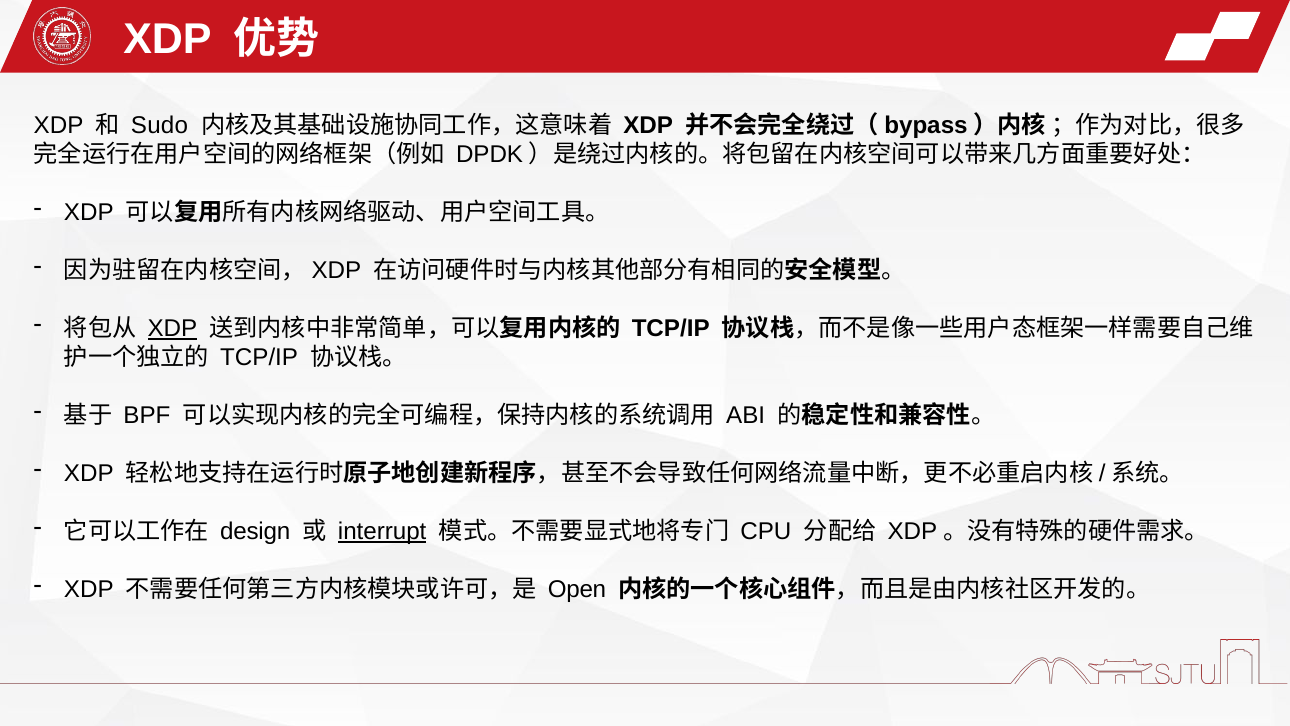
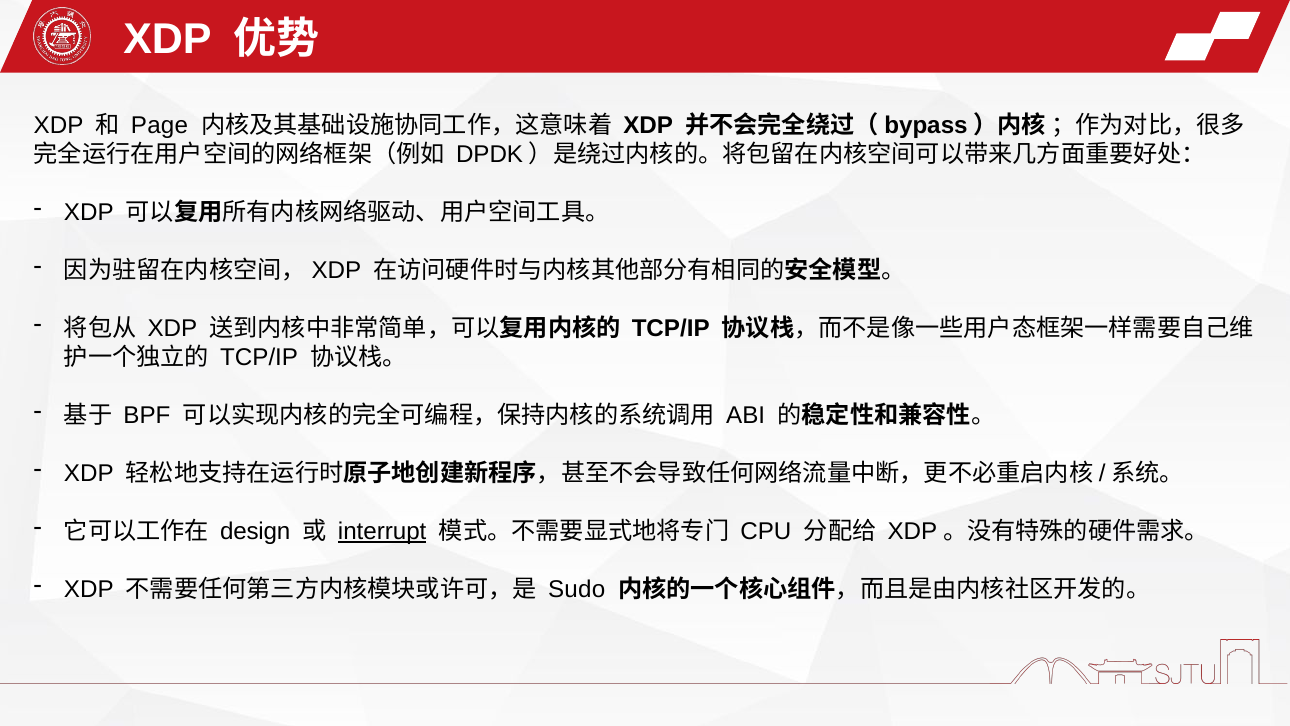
Sudo: Sudo -> Page
XDP at (172, 328) underline: present -> none
Open: Open -> Sudo
